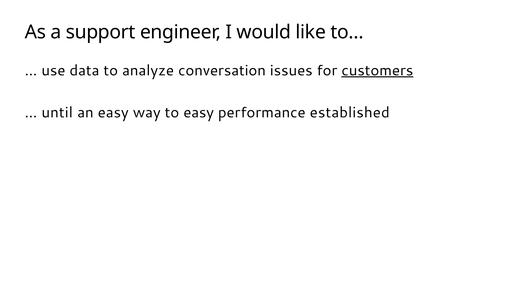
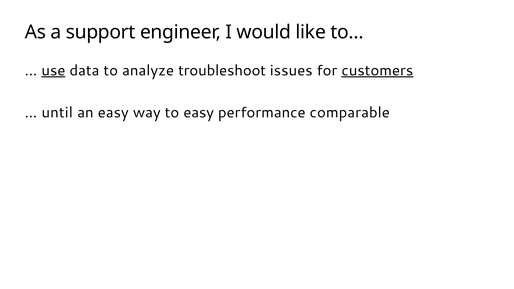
use underline: none -> present
conversation: conversation -> troubleshoot
established: established -> comparable
